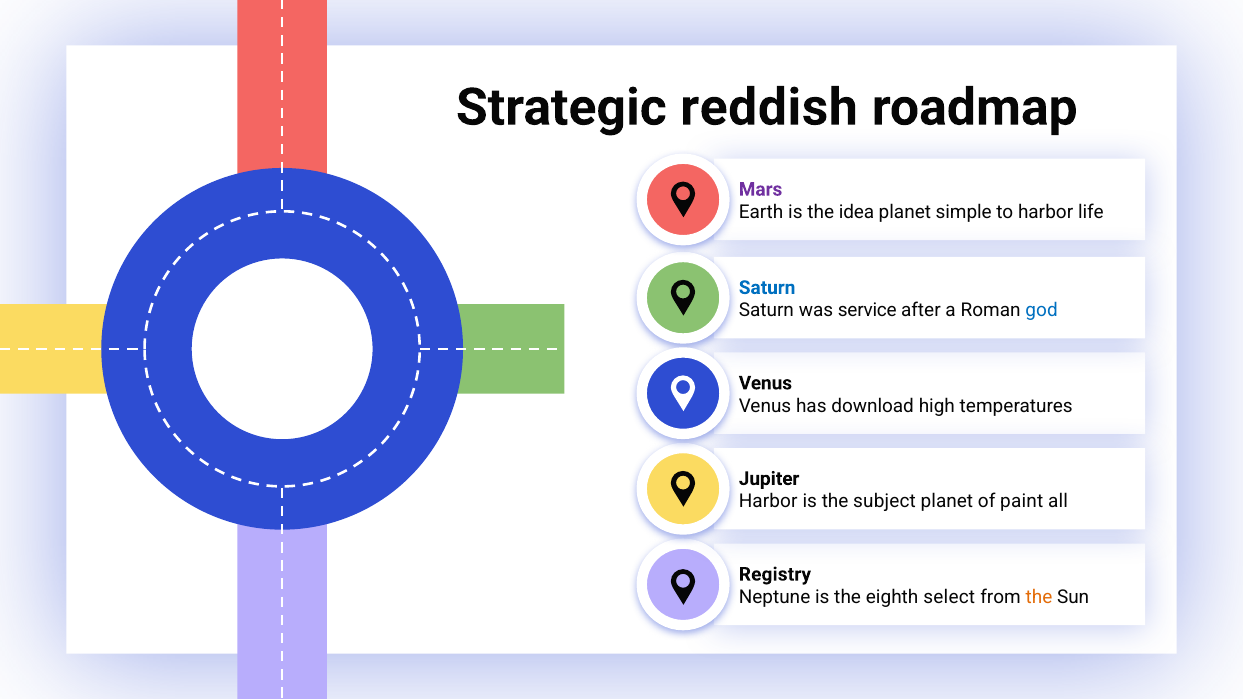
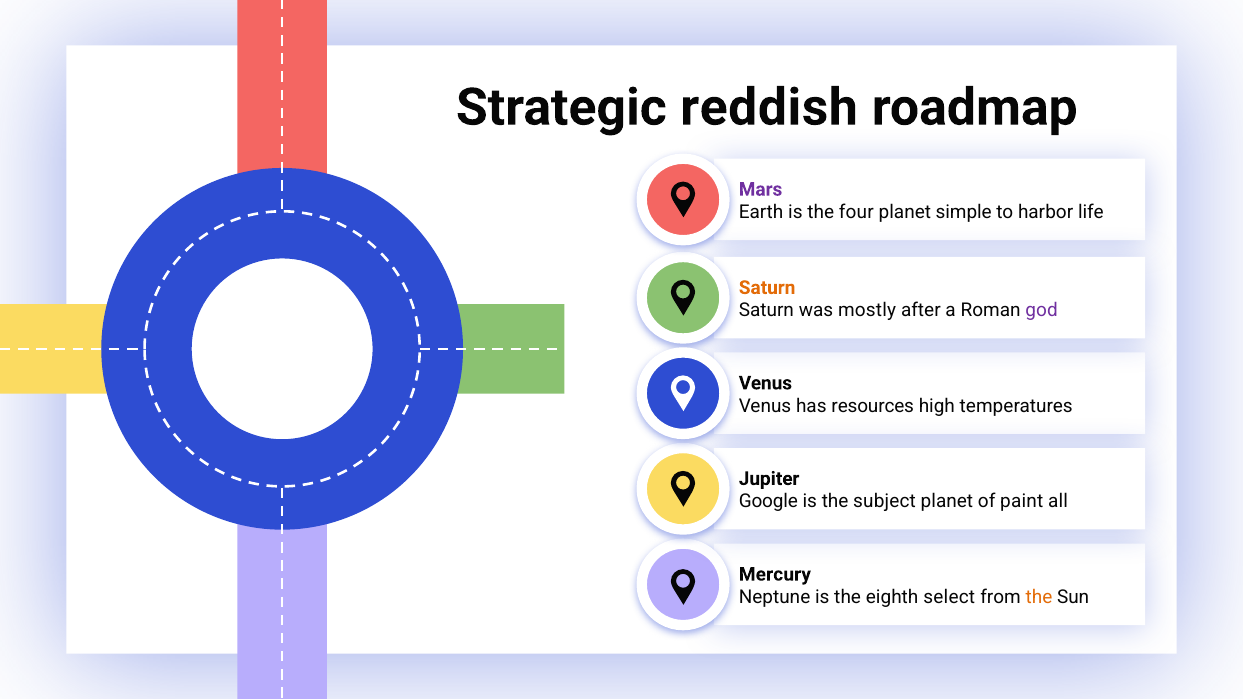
idea: idea -> four
Saturn at (767, 288) colour: blue -> orange
service: service -> mostly
god colour: blue -> purple
download: download -> resources
Harbor at (768, 502): Harbor -> Google
Registry: Registry -> Mercury
